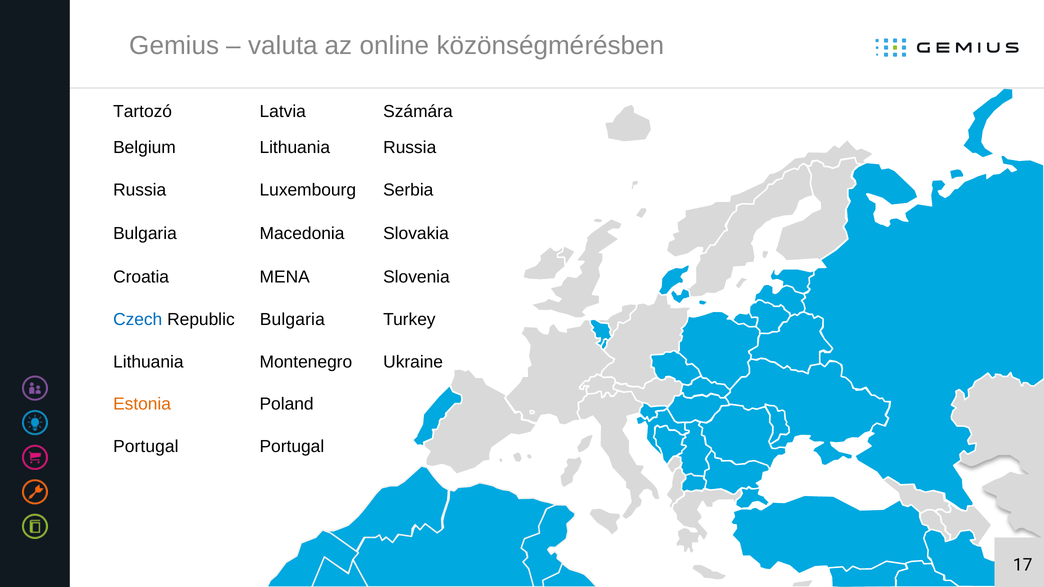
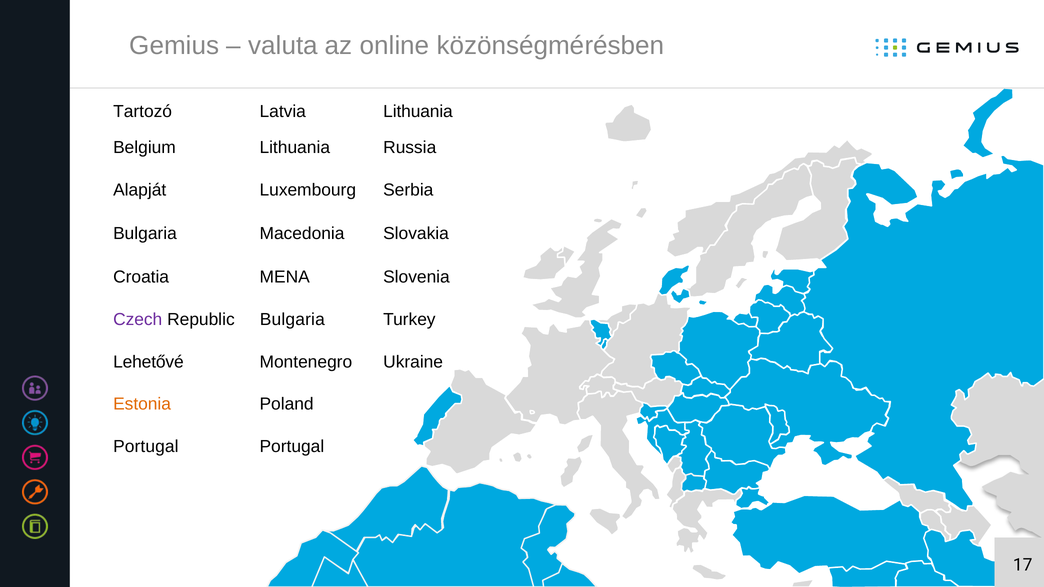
Latvia Számára: Számára -> Lithuania
Russia at (140, 190): Russia -> Alapját
Czech colour: blue -> purple
Lithuania at (148, 362): Lithuania -> Lehetővé
